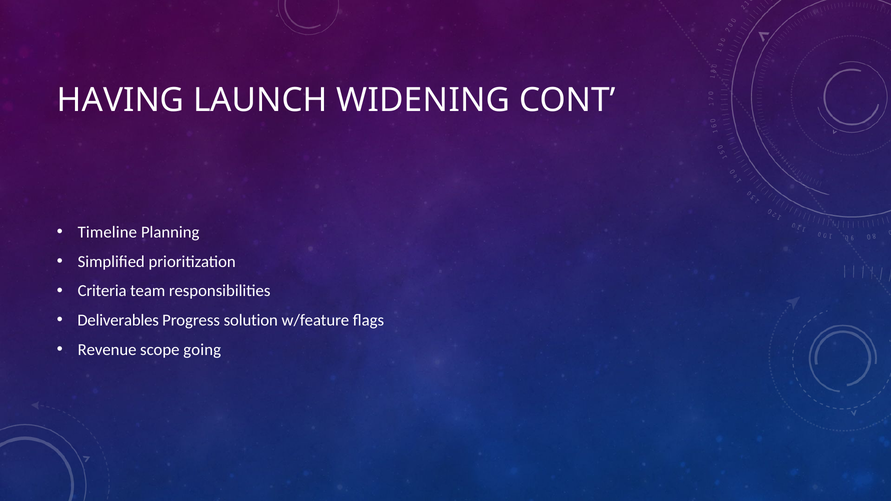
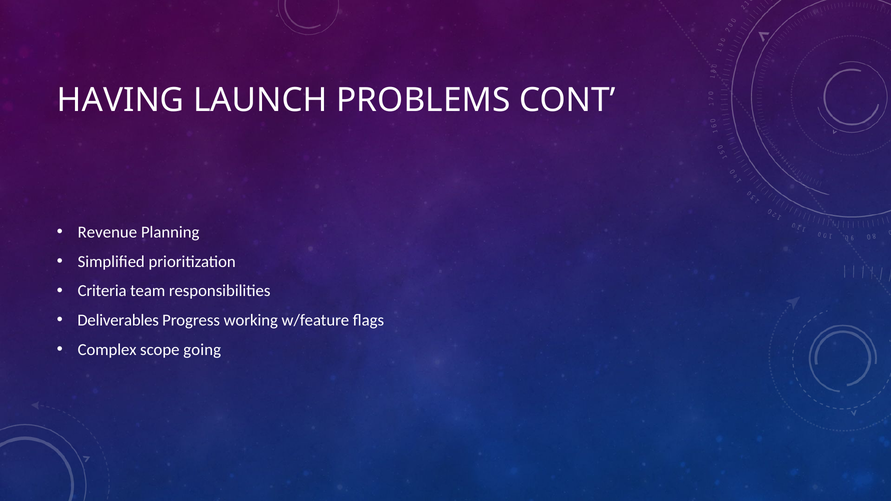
WIDENING: WIDENING -> PROBLEMS
Timeline: Timeline -> Revenue
solution: solution -> working
Revenue: Revenue -> Complex
